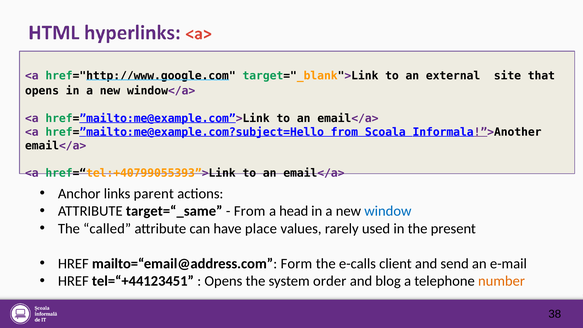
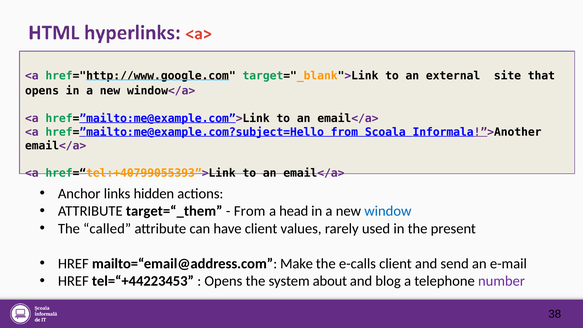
parent: parent -> hidden
target=“_same: target=“_same -> target=“_them
have place: place -> client
Form: Form -> Make
tel=“+44123451: tel=“+44123451 -> tel=“+44223453
order: order -> about
number colour: orange -> purple
